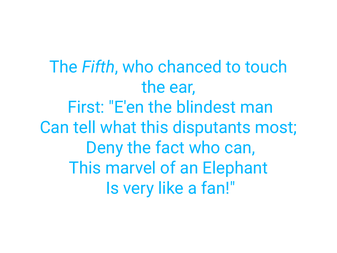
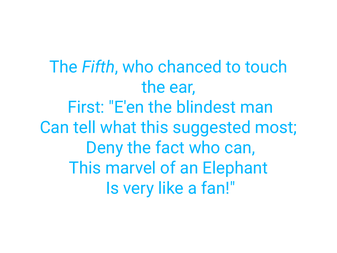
disputants: disputants -> suggested
